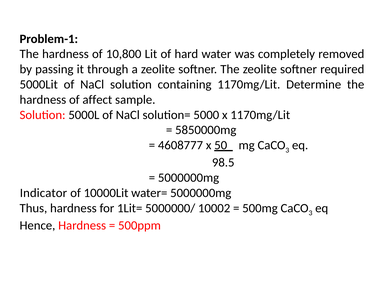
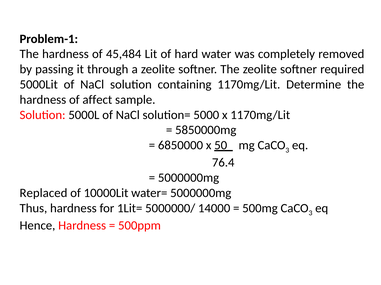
10,800: 10,800 -> 45,484
4608777: 4608777 -> 6850000
98.5: 98.5 -> 76.4
Indicator: Indicator -> Replaced
10002: 10002 -> 14000
